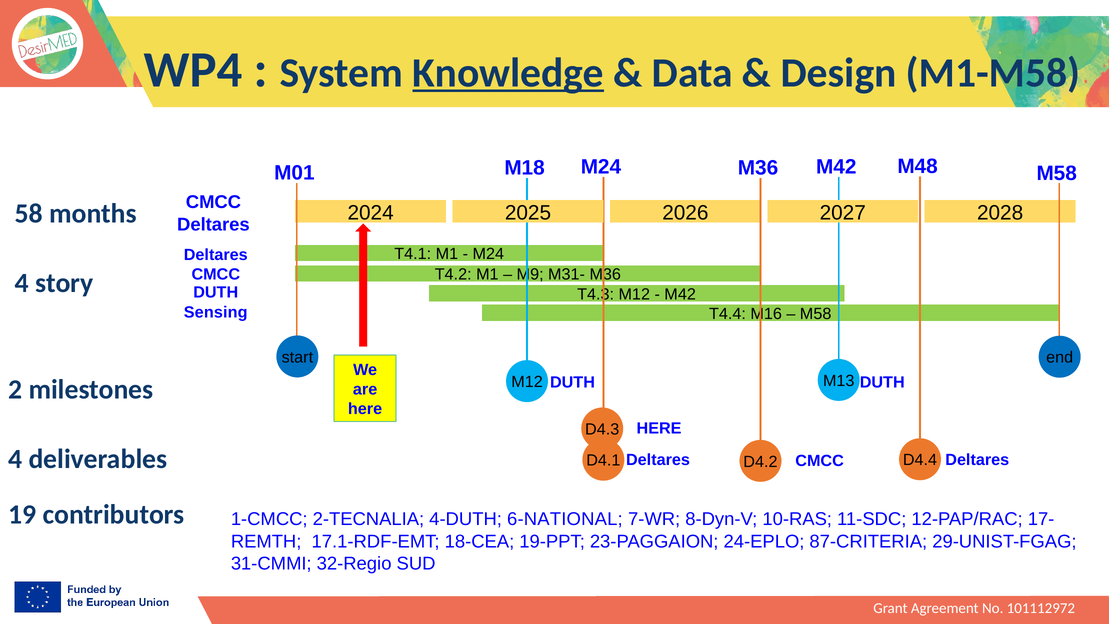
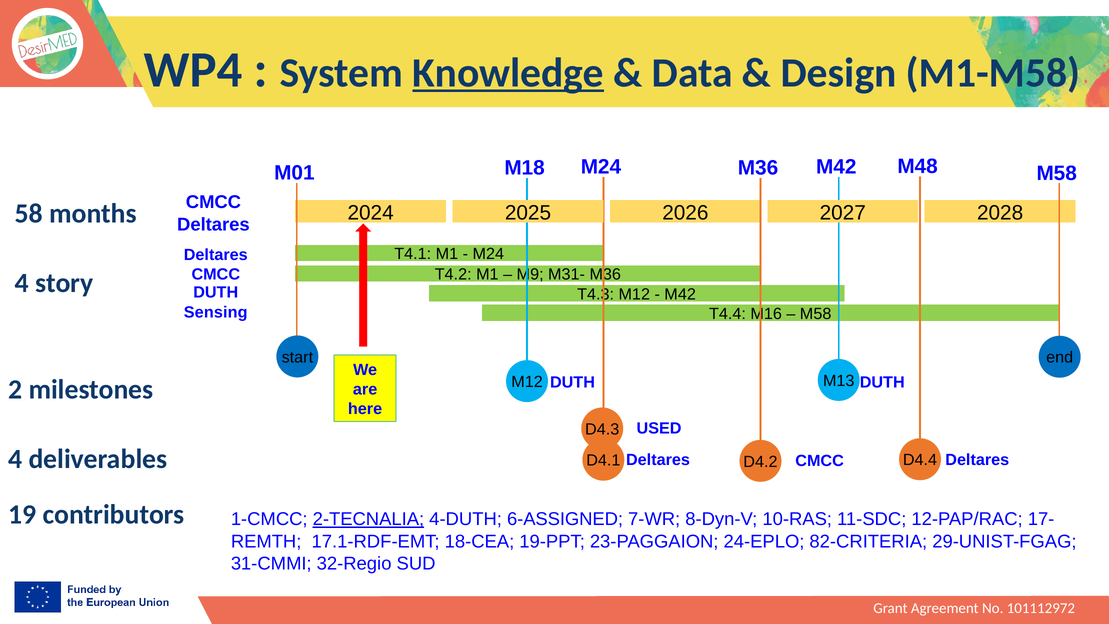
HERE at (659, 428): HERE -> USED
2-TECNALIA underline: none -> present
6-NATIONAL: 6-NATIONAL -> 6-ASSIGNED
87-CRITERIA: 87-CRITERIA -> 82-CRITERIA
